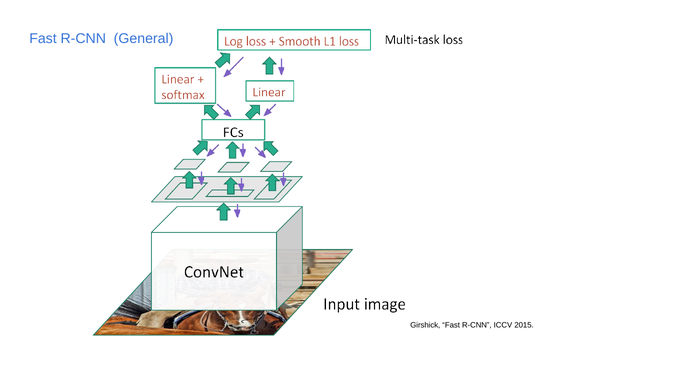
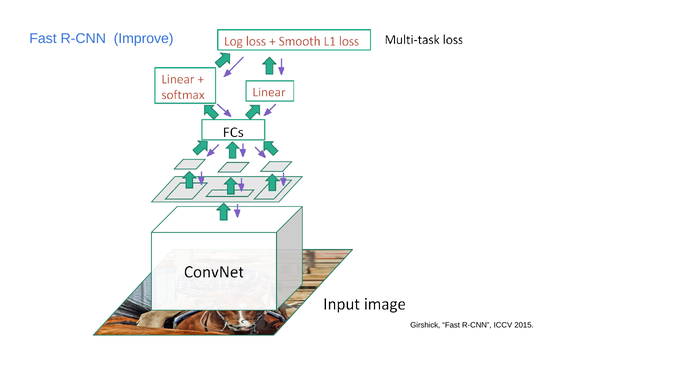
General: General -> Improve
